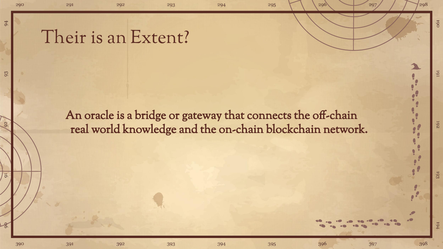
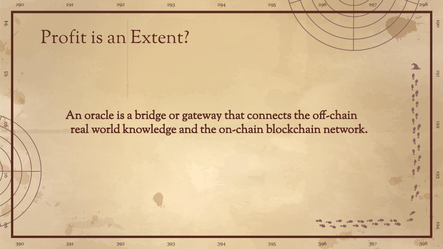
Their: Their -> Profit
